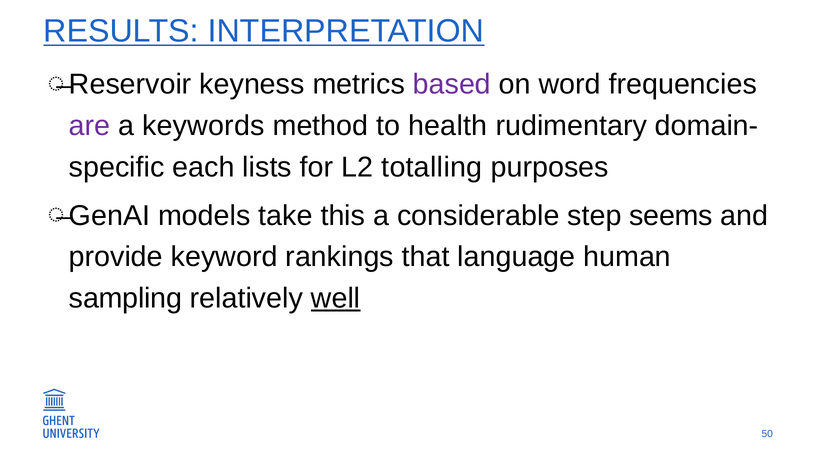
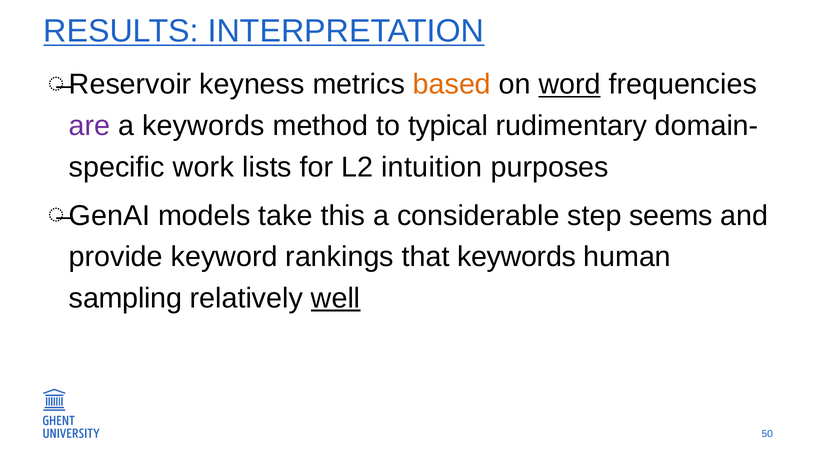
based colour: purple -> orange
word underline: none -> present
health: health -> typical
each: each -> work
totalling: totalling -> intuition
that language: language -> keywords
